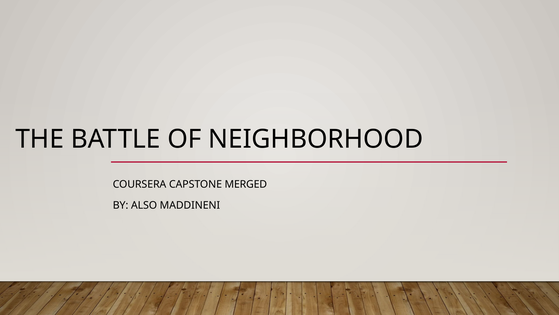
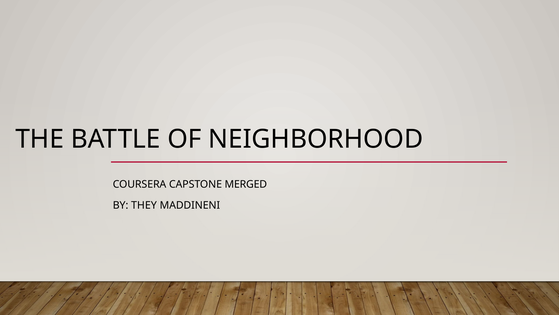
ALSO: ALSO -> THEY
